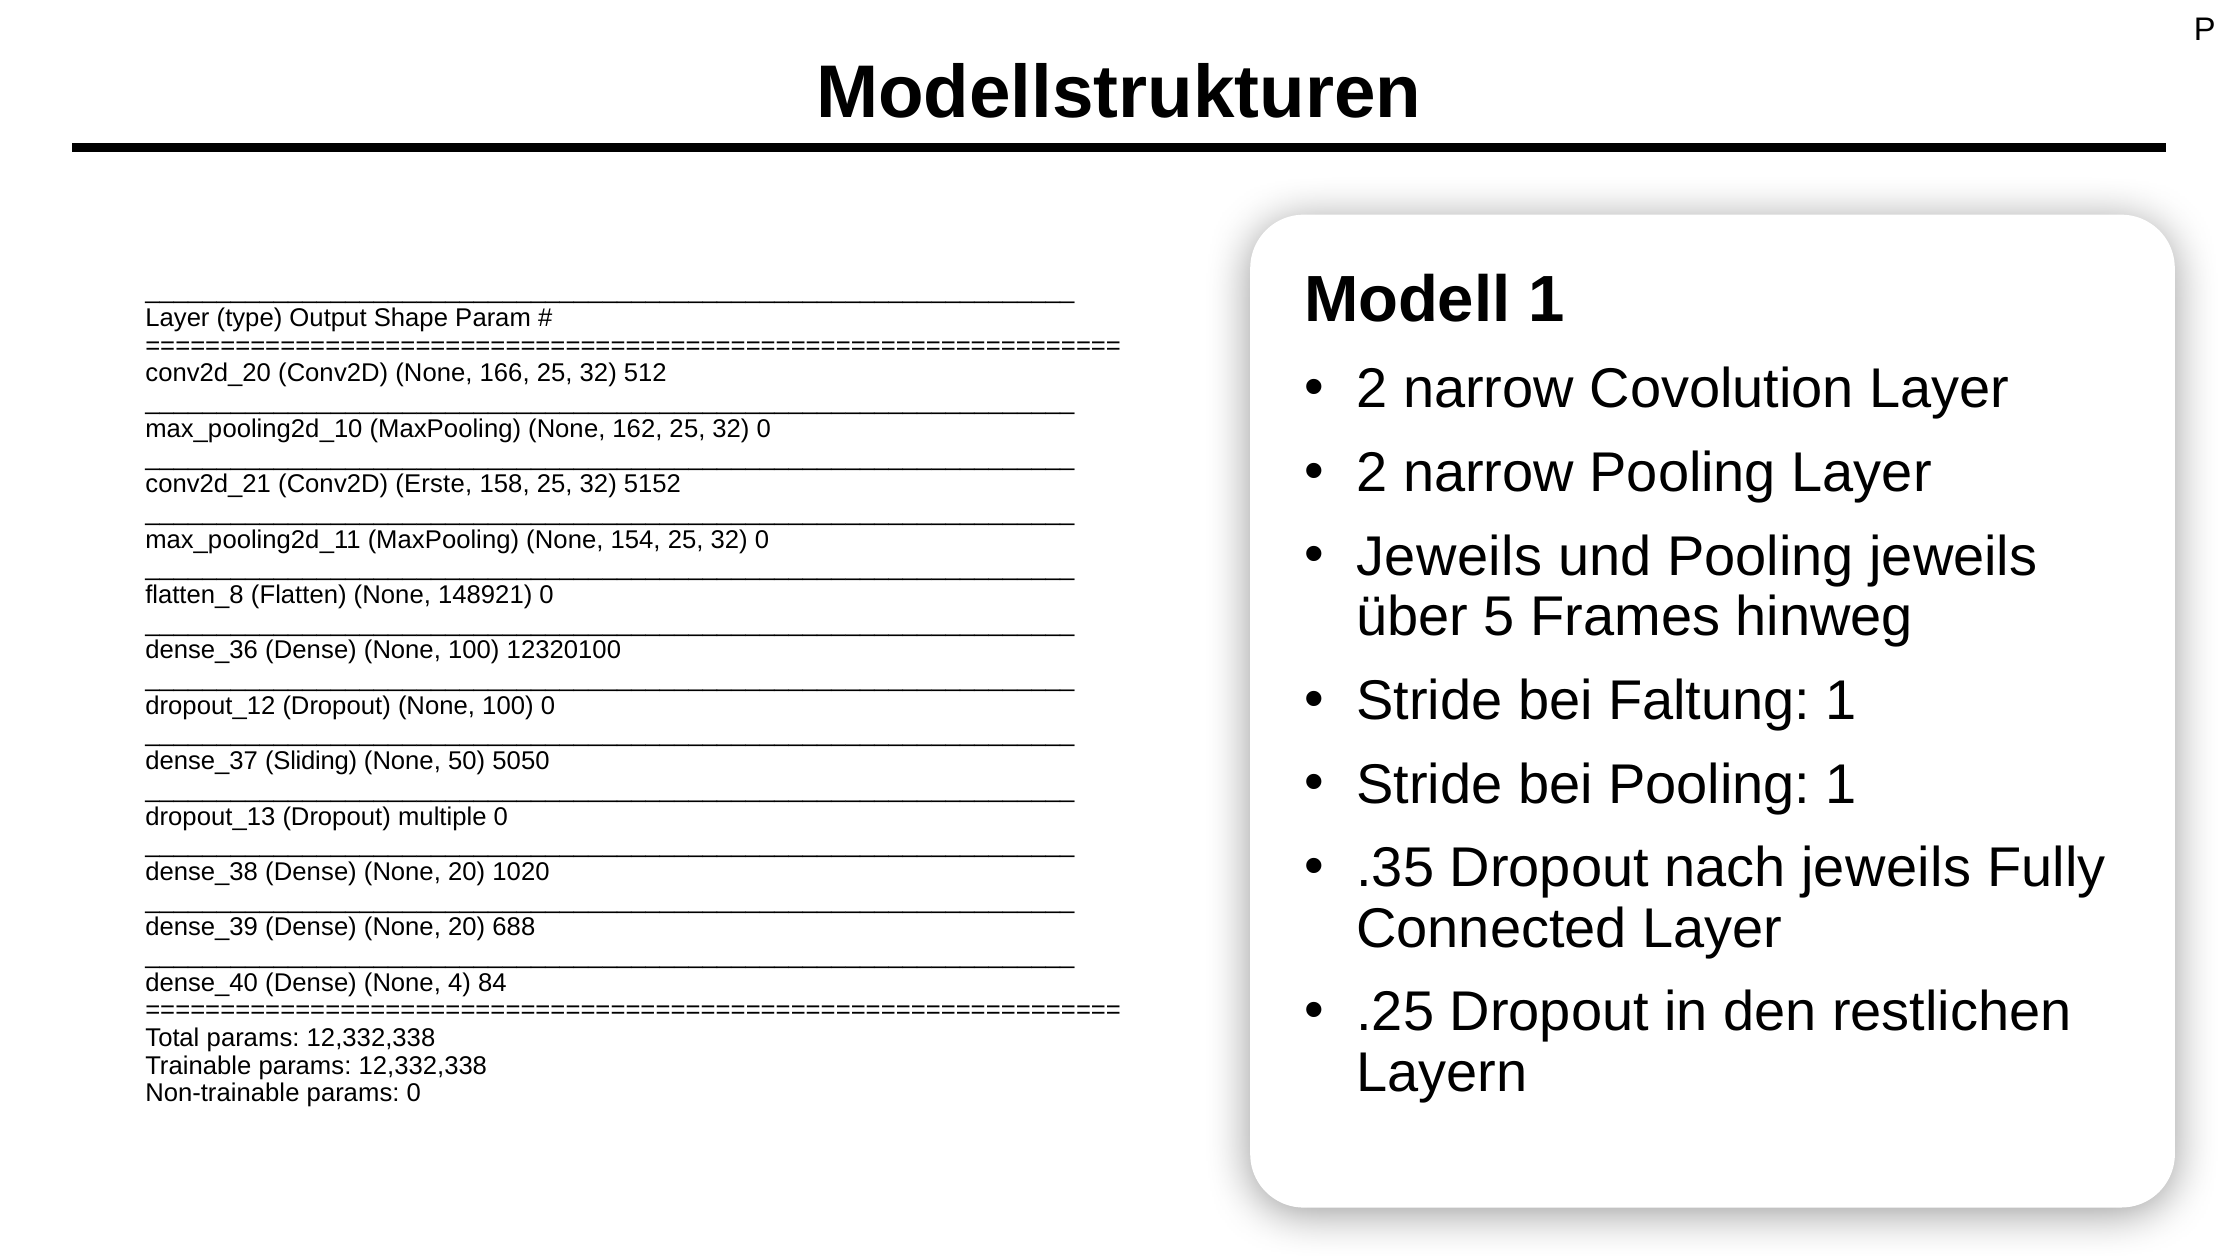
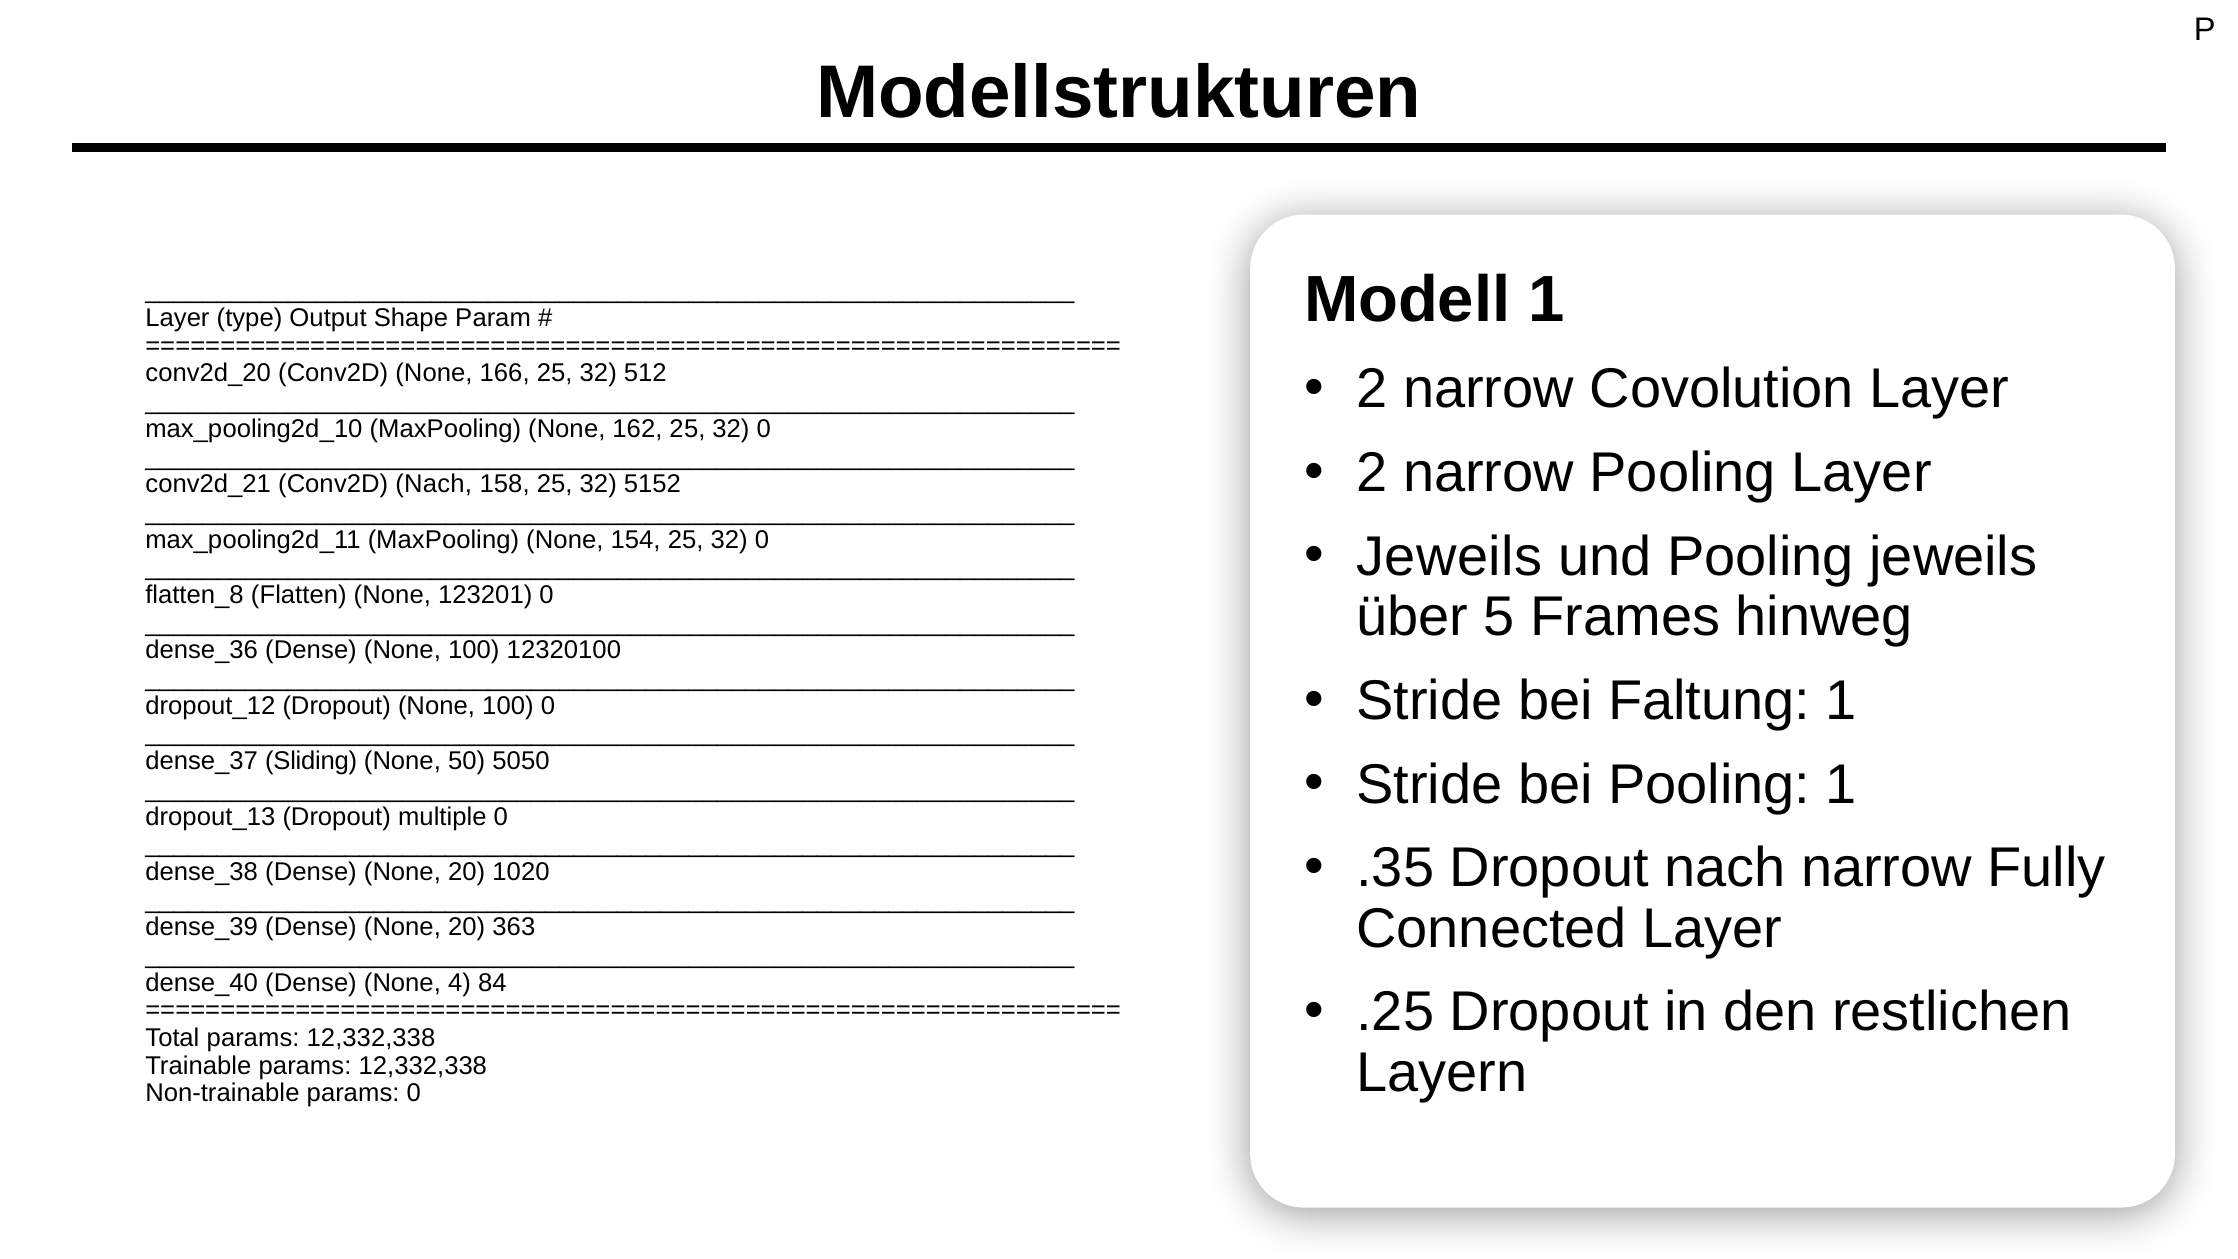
Conv2D Erste: Erste -> Nach
148921: 148921 -> 123201
nach jeweils: jeweils -> narrow
688: 688 -> 363
